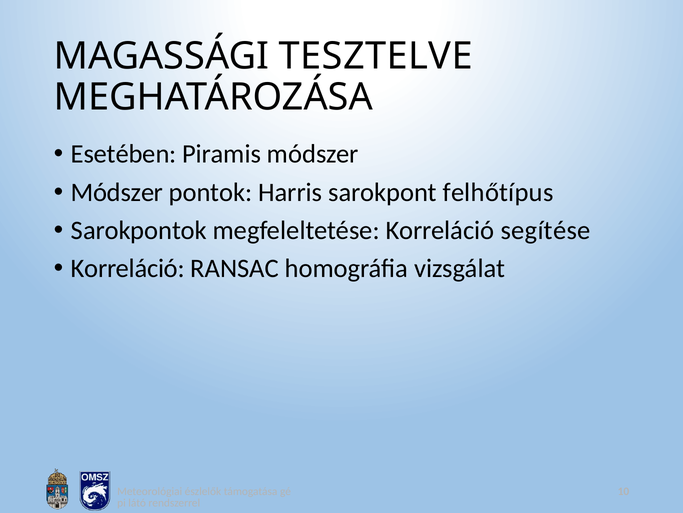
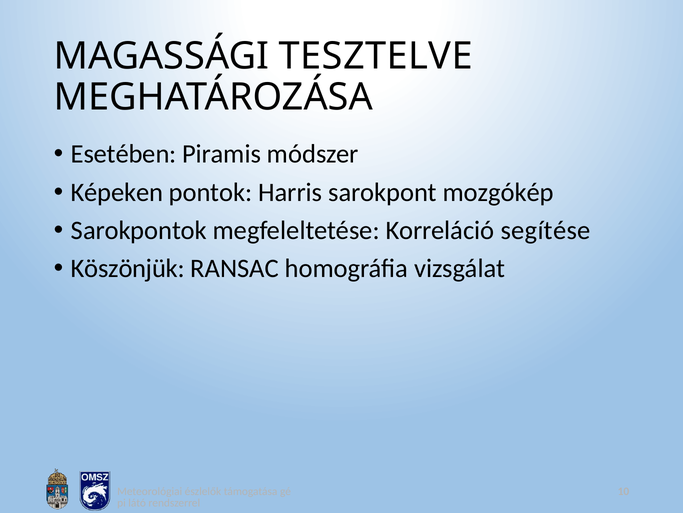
Módszer at (117, 192): Módszer -> Képeken
felhőtípus: felhőtípus -> mozgókép
Korreláció at (128, 268): Korreláció -> Köszönjük
